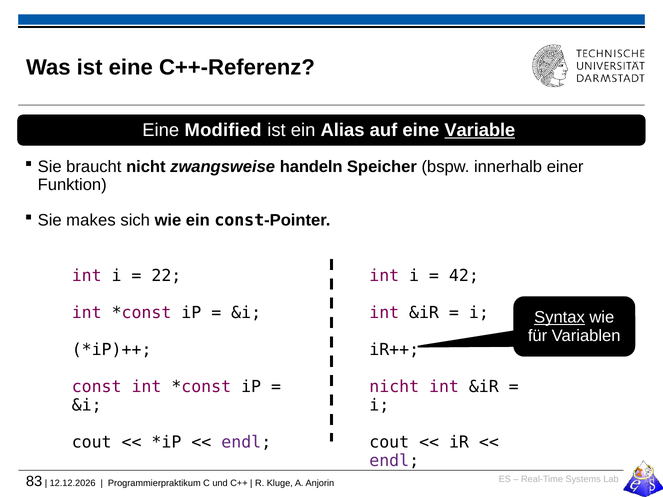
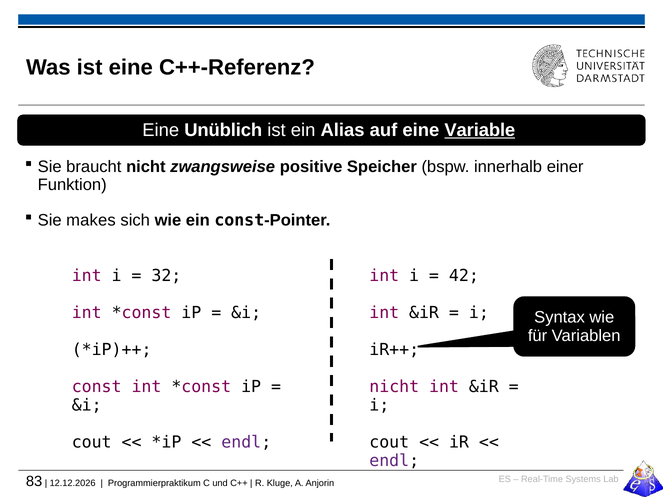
Modified: Modified -> Unüblich
handeln: handeln -> positive
22: 22 -> 32
Syntax underline: present -> none
